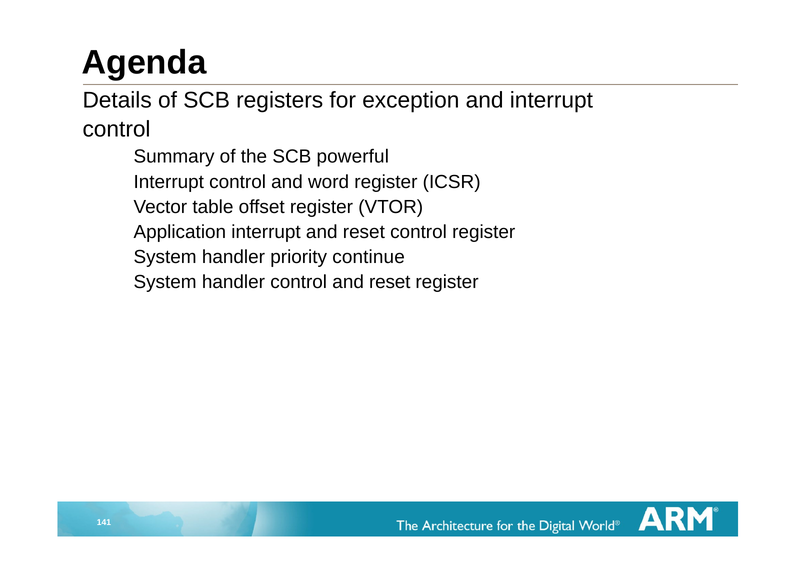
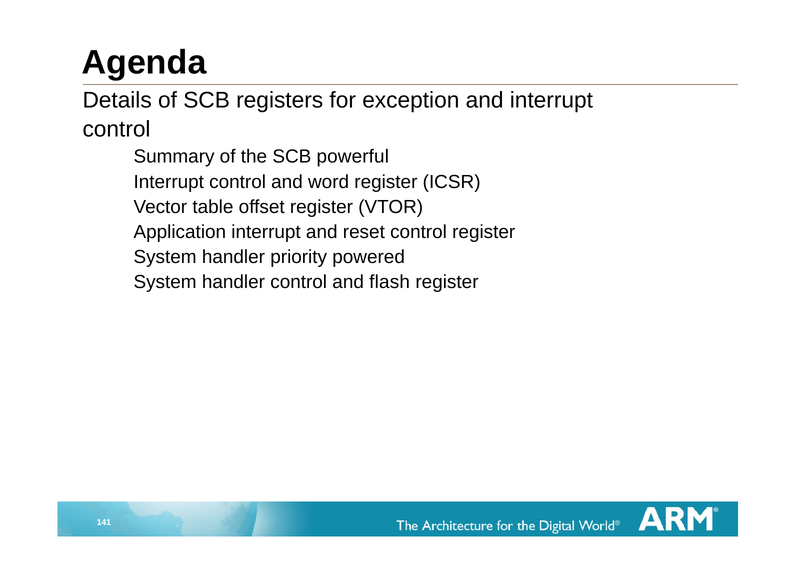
continue: continue -> powered
control and reset: reset -> flash
